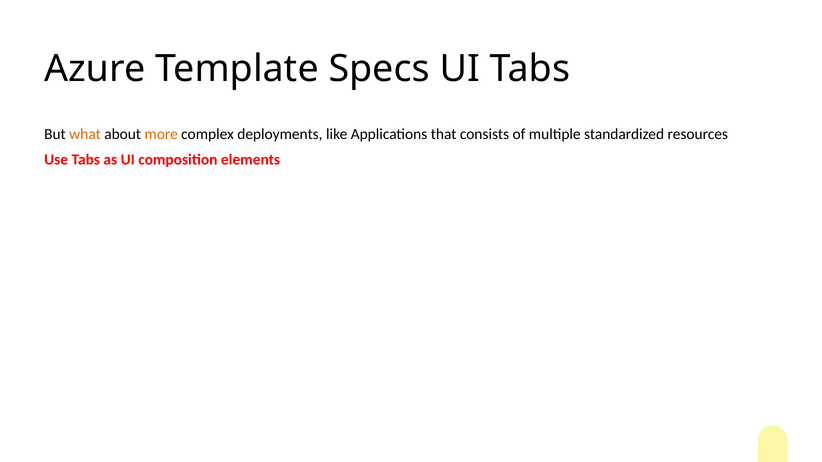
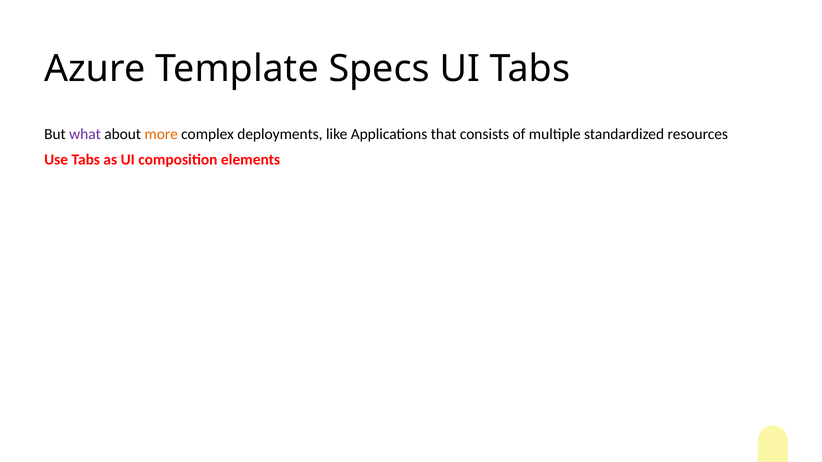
what colour: orange -> purple
